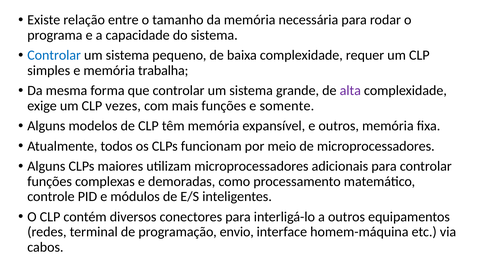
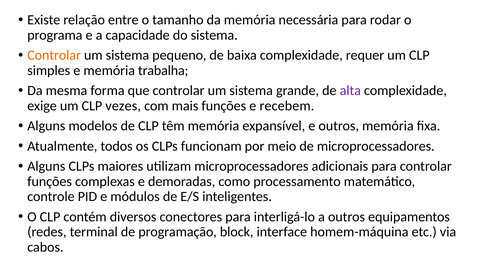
Controlar at (54, 55) colour: blue -> orange
somente: somente -> recebem
envio: envio -> block
